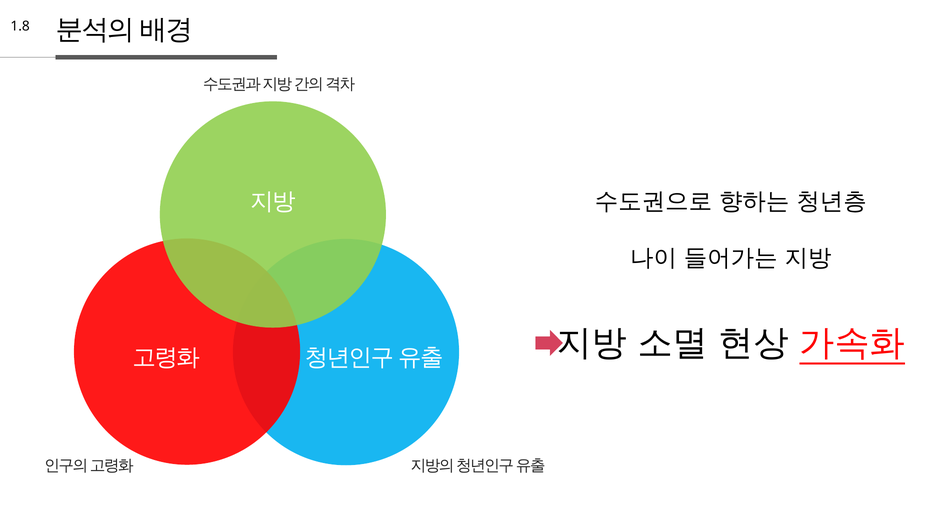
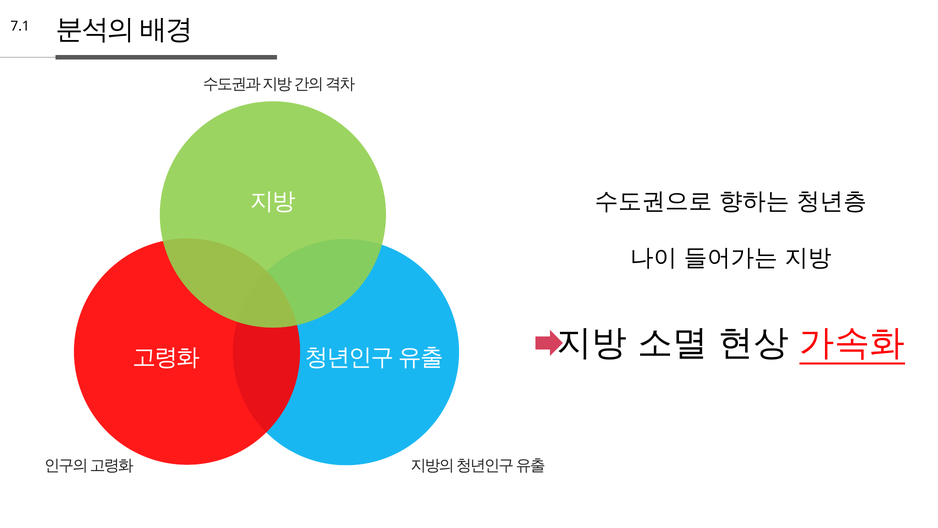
1.8: 1.8 -> 7.1
